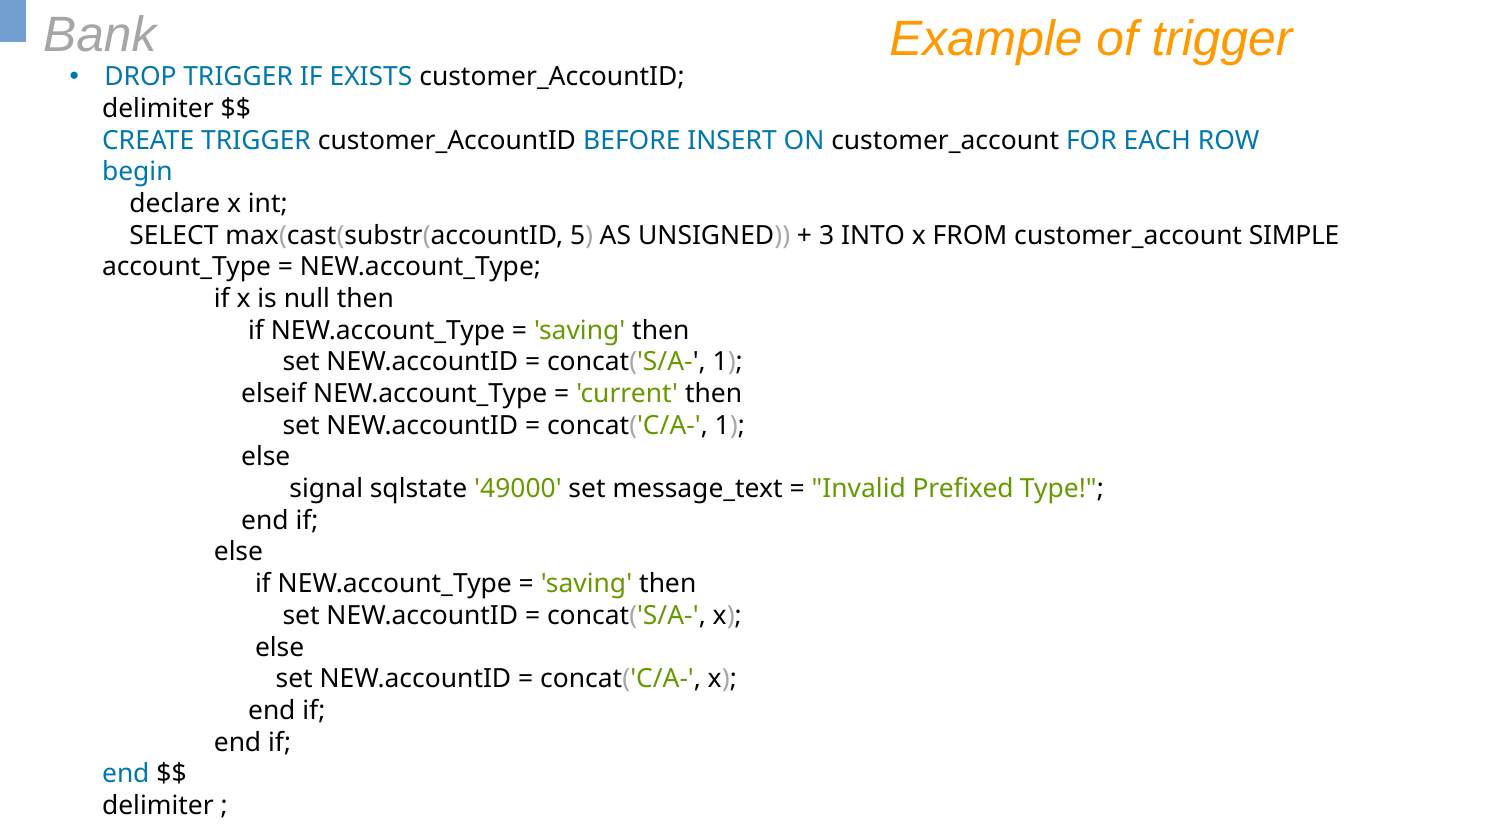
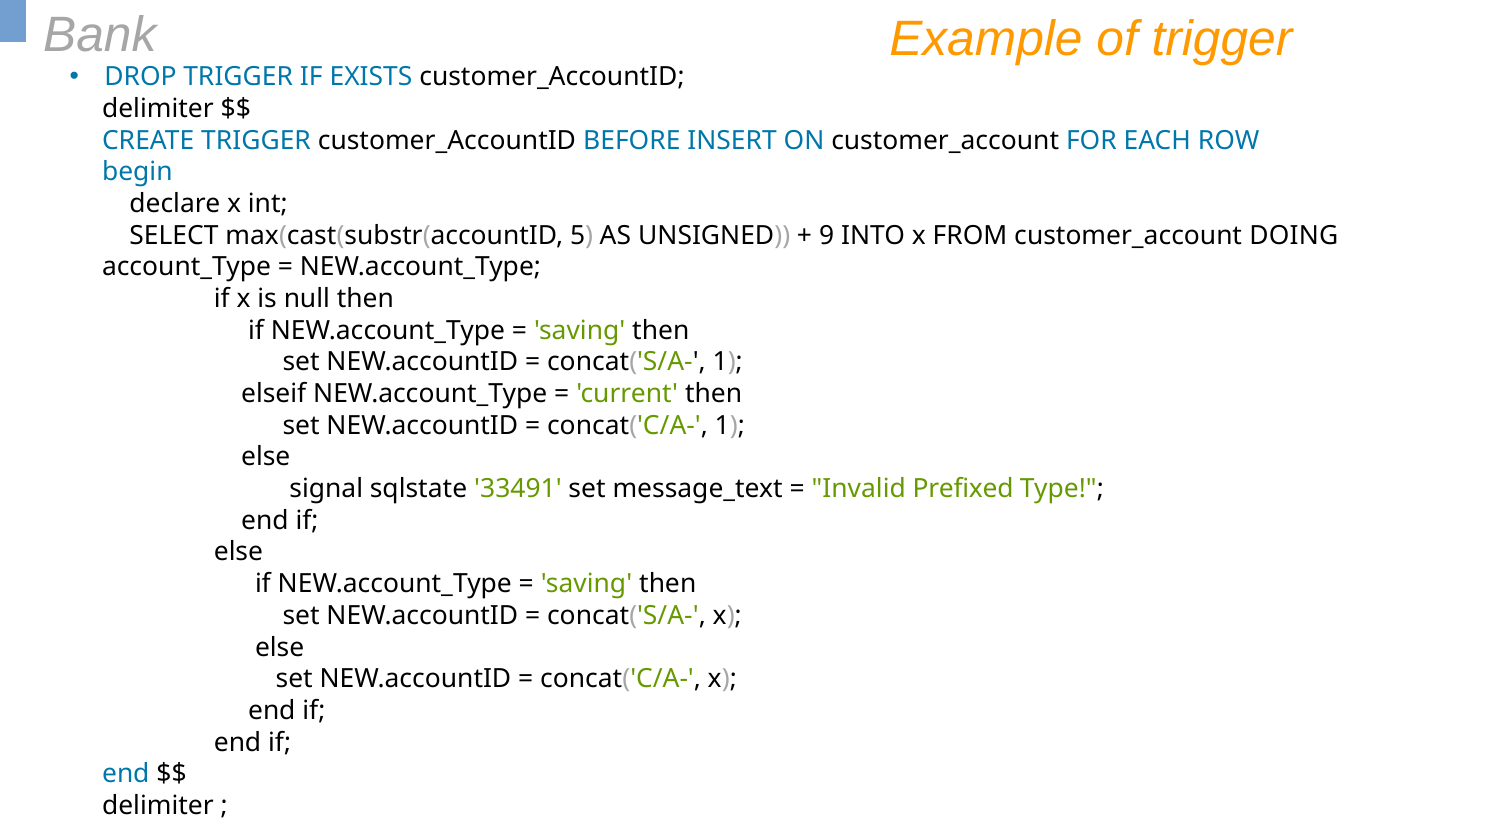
3: 3 -> 9
SIMPLE: SIMPLE -> DOING
49000: 49000 -> 33491
